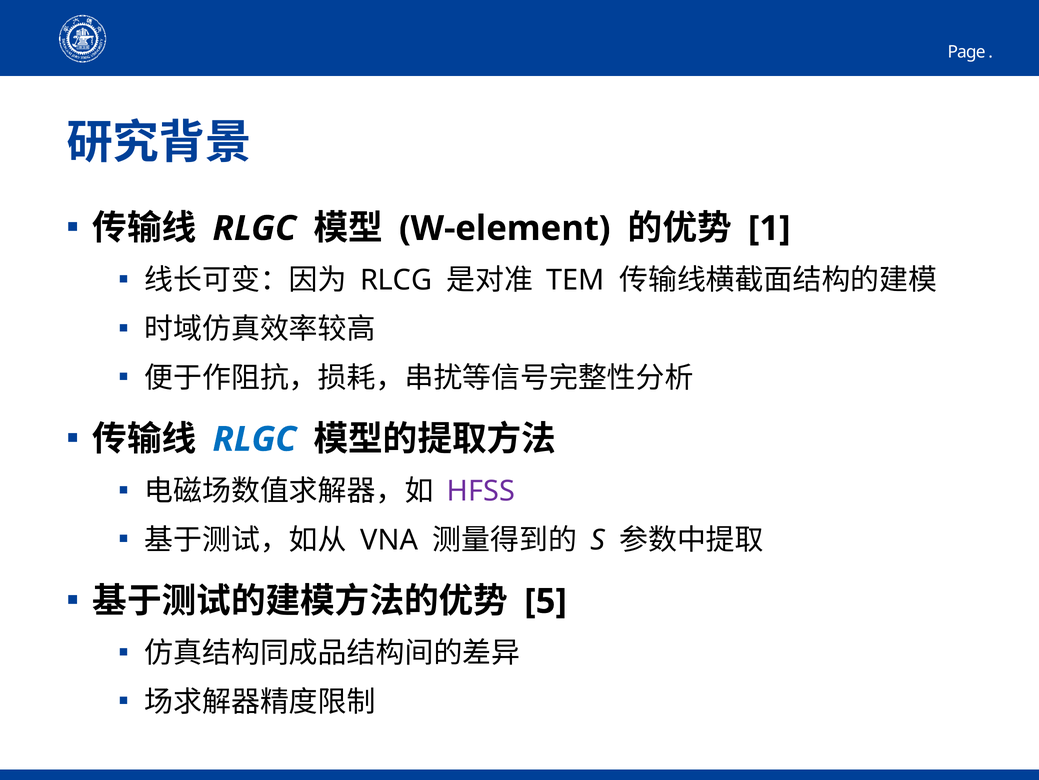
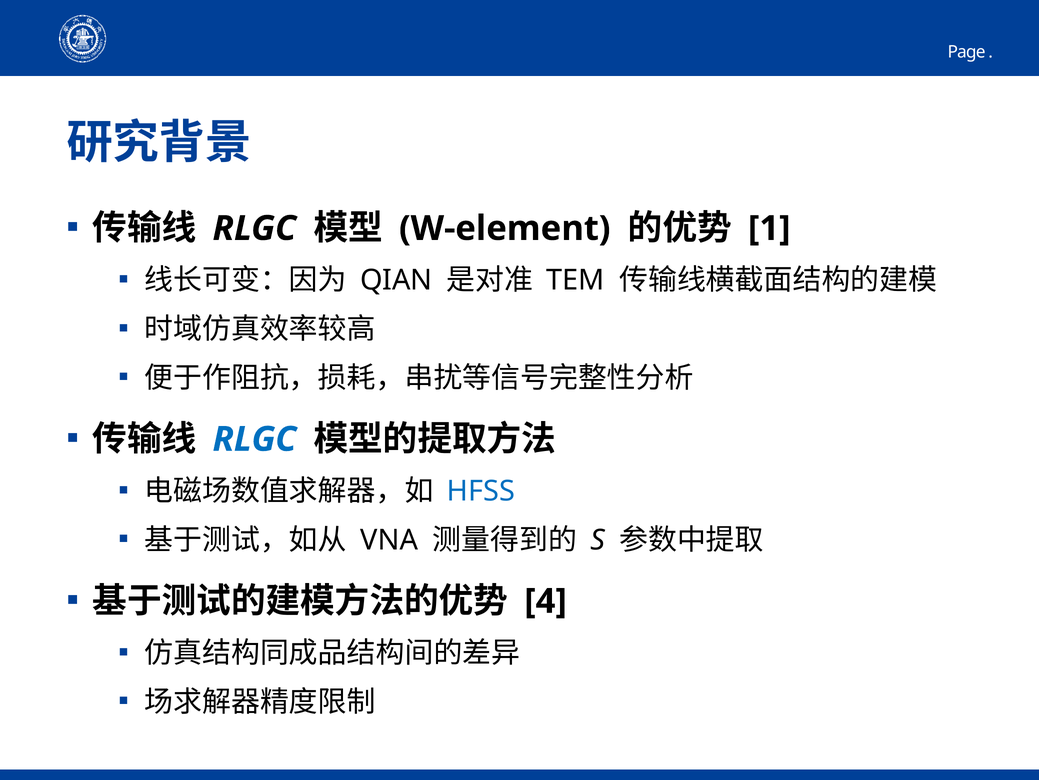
RLCG: RLCG -> QIAN
HFSS colour: purple -> blue
5 at (546, 601): 5 -> 4
